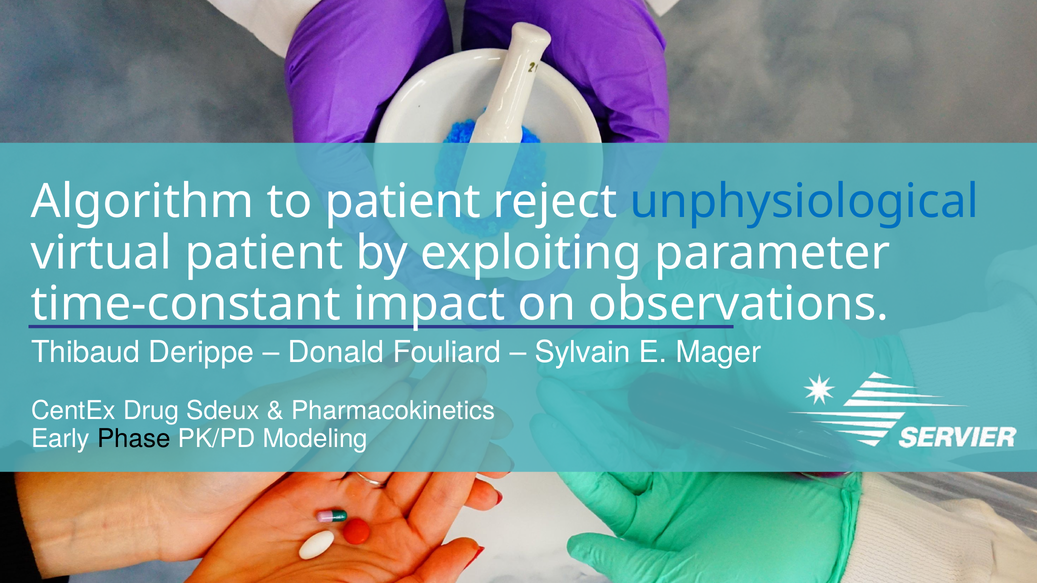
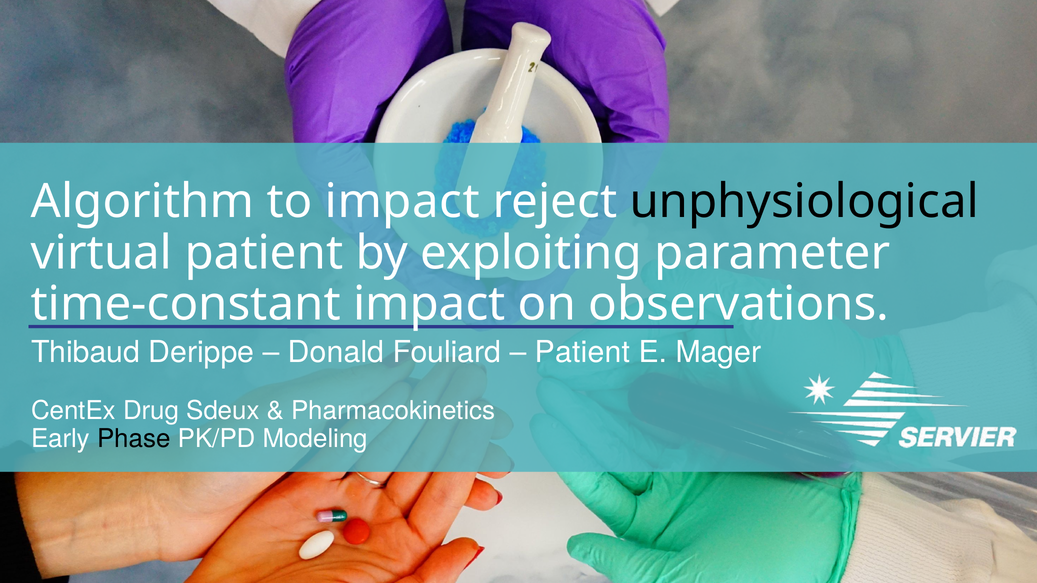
to patient: patient -> impact
unphysiological colour: blue -> black
Sylvain at (583, 352): Sylvain -> Patient
